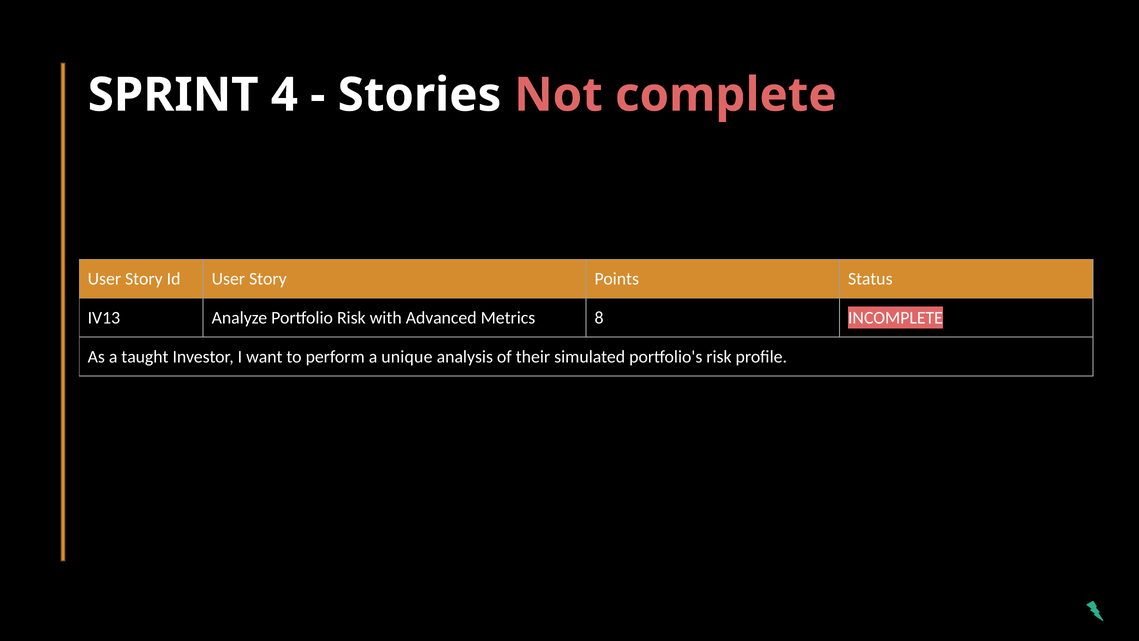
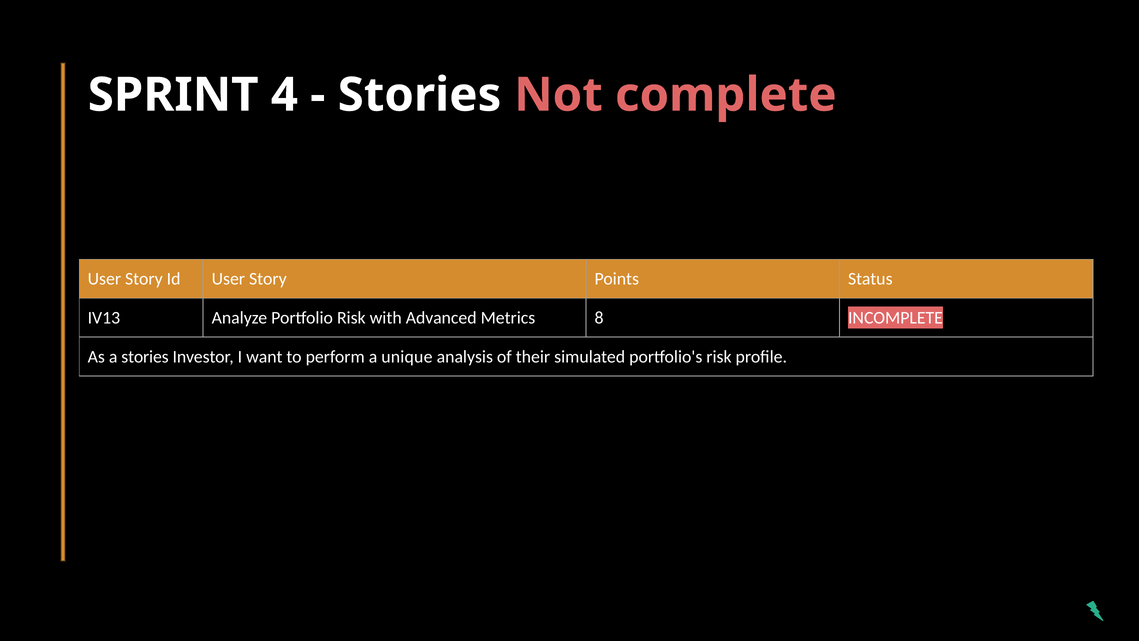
a taught: taught -> stories
